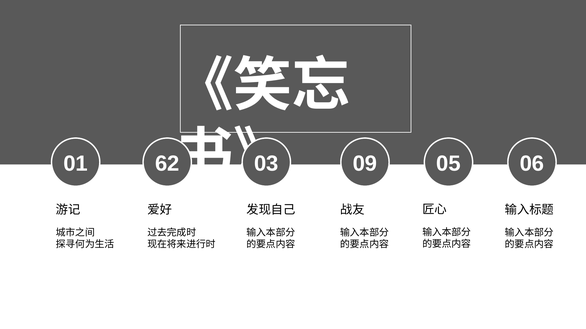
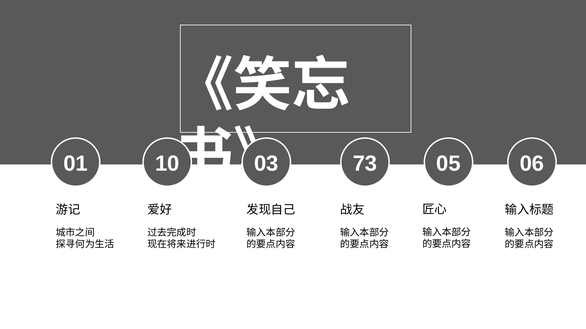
62: 62 -> 10
09: 09 -> 73
